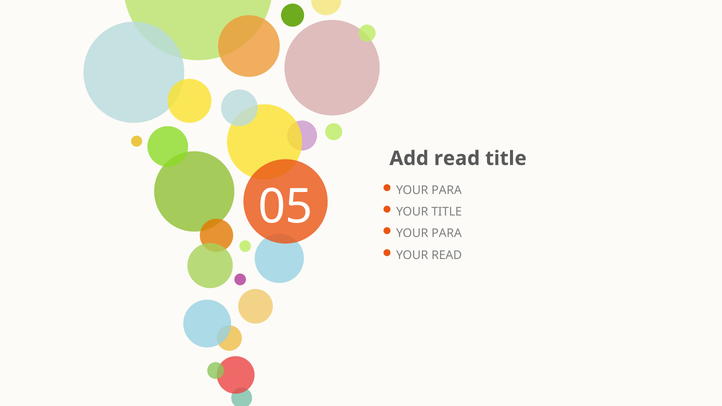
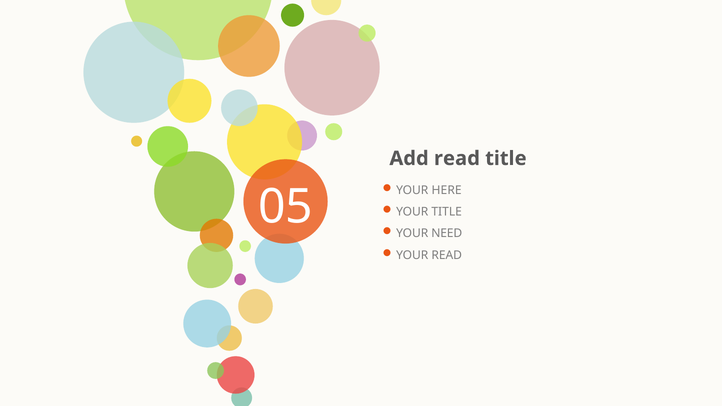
PARA at (447, 190): PARA -> HERE
PARA at (447, 233): PARA -> NEED
